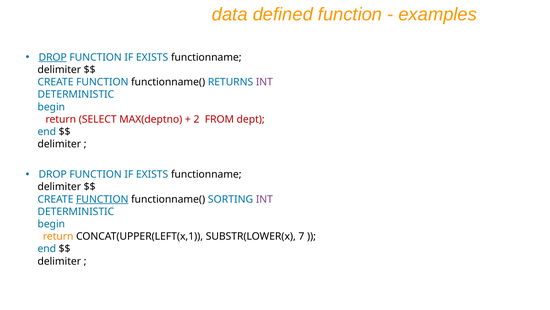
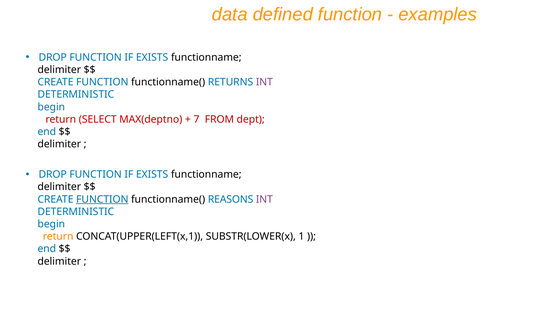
DROP at (53, 57) underline: present -> none
2: 2 -> 7
SORTING: SORTING -> REASONS
7: 7 -> 1
